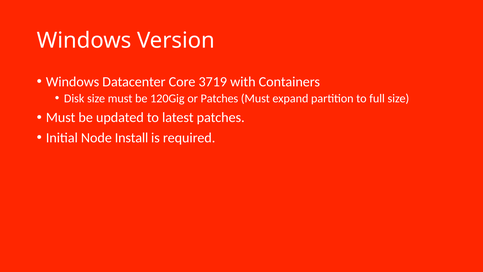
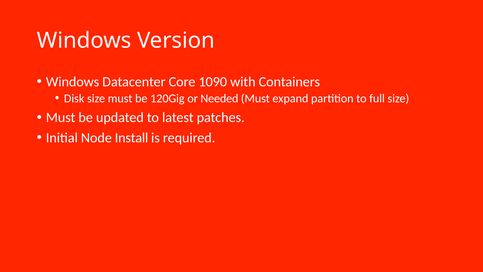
3719: 3719 -> 1090
or Patches: Patches -> Needed
